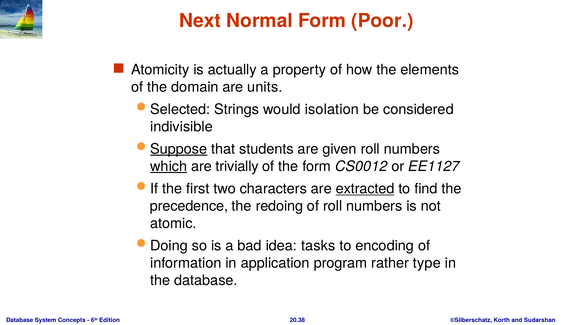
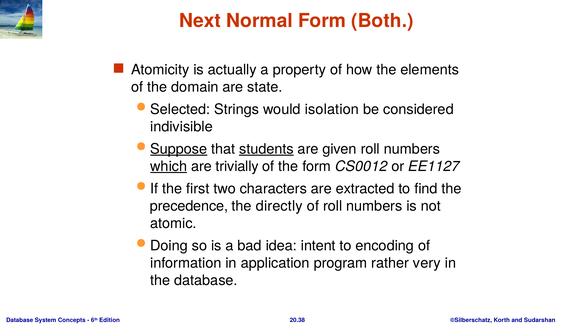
Poor: Poor -> Both
units: units -> state
students underline: none -> present
extracted underline: present -> none
redoing: redoing -> directly
tasks: tasks -> intent
type: type -> very
